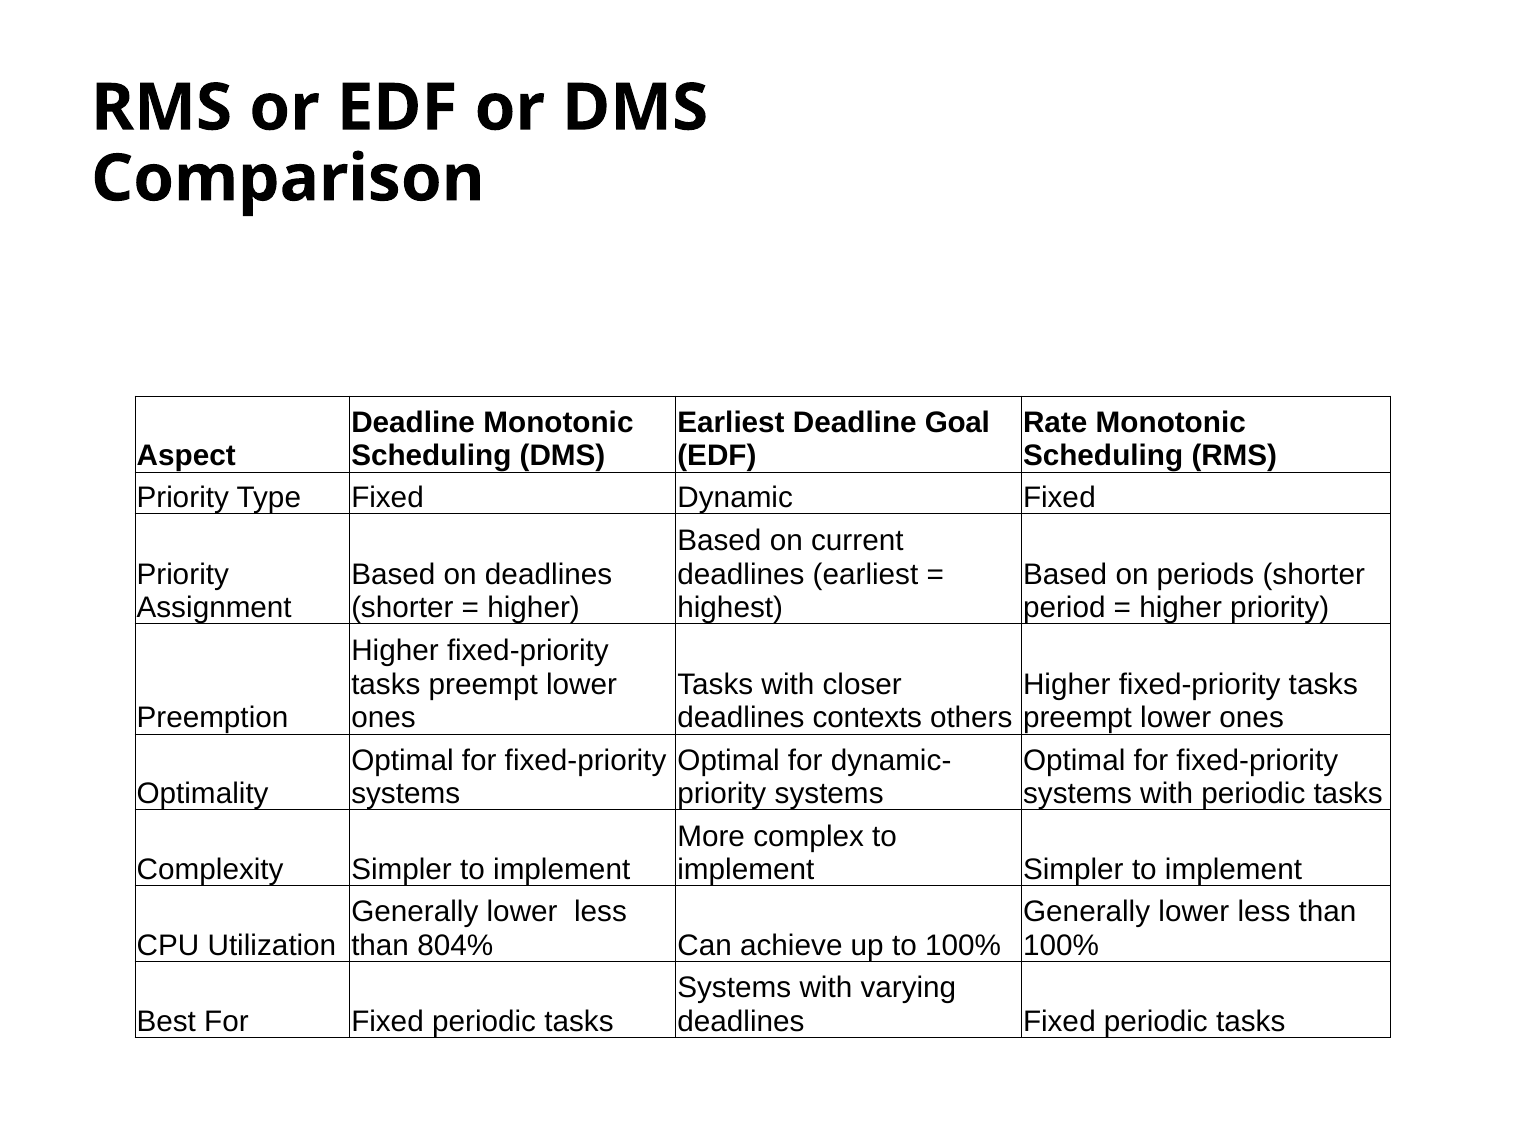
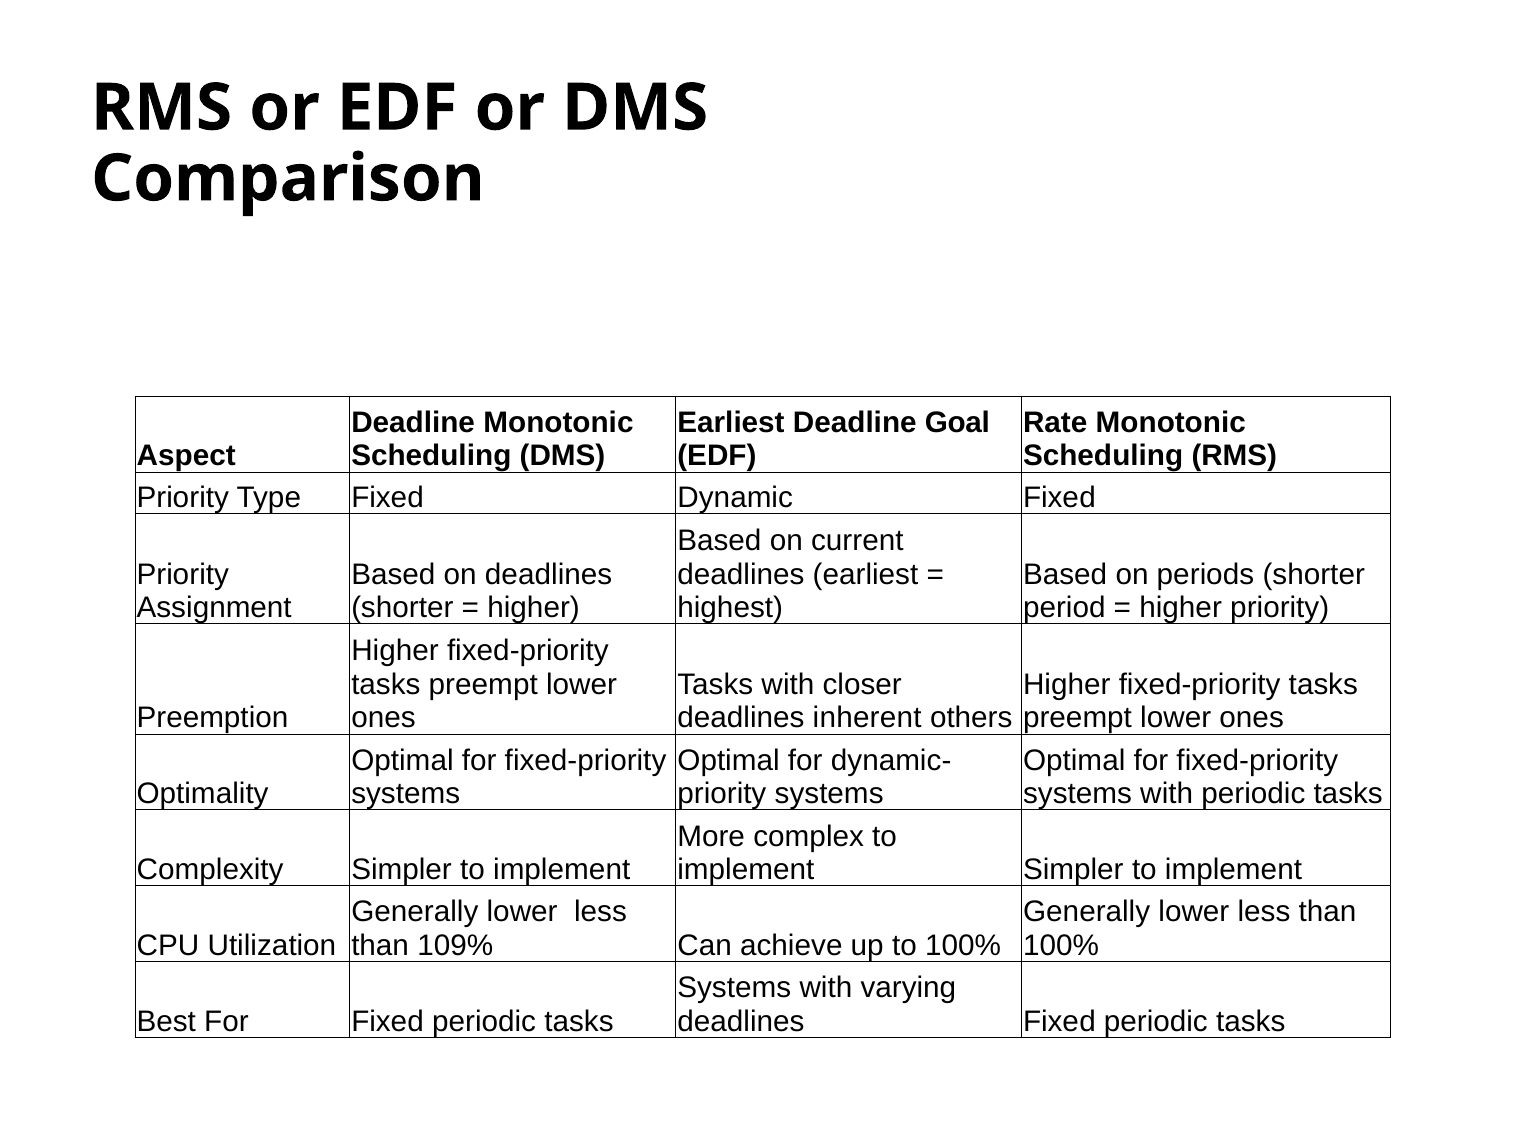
contexts: contexts -> inherent
804%: 804% -> 109%
